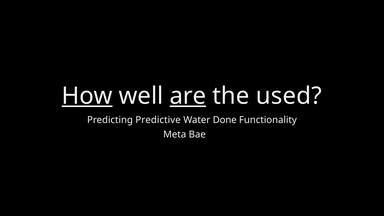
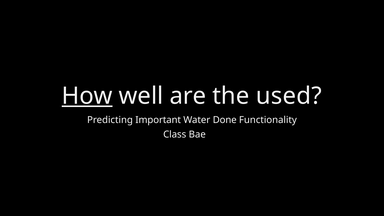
are underline: present -> none
Predictive: Predictive -> Important
Meta: Meta -> Class
